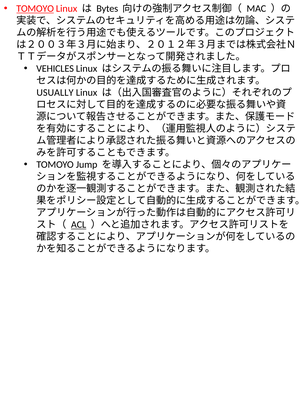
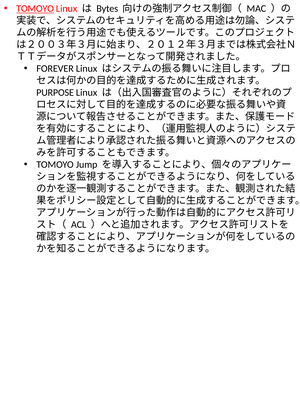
VEHICLES: VEHICLES -> FOREVER
USUALLY: USUALLY -> PURPOSE
ACL underline: present -> none
